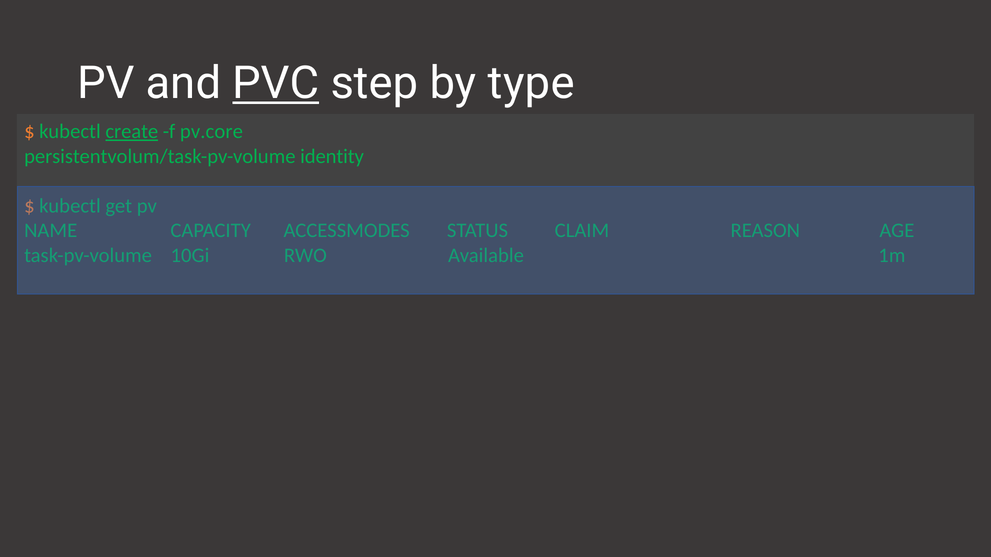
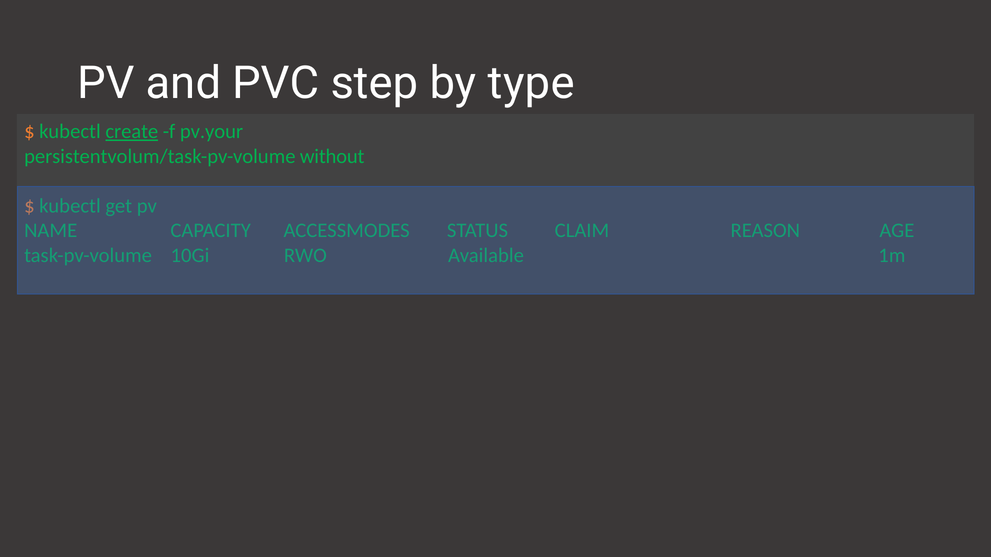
PVC underline: present -> none
pv.core: pv.core -> pv.your
identity: identity -> without
